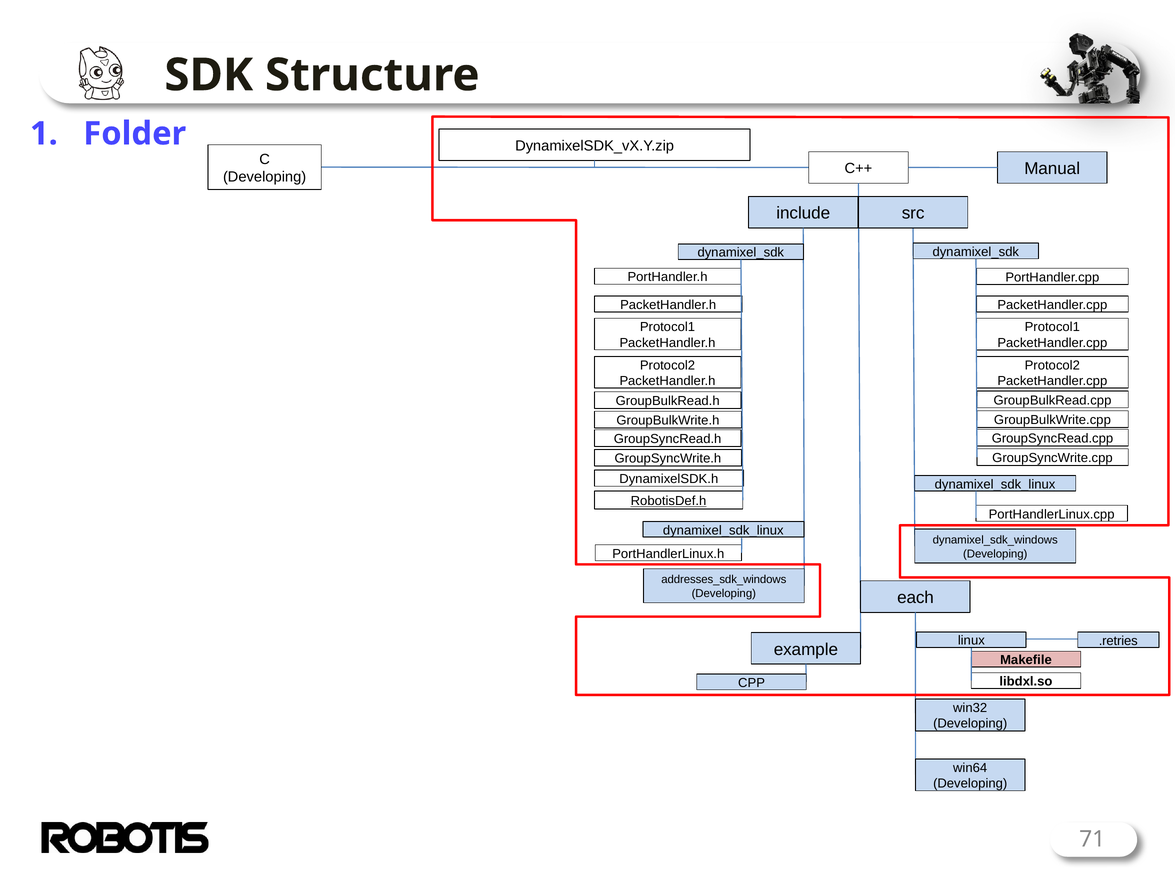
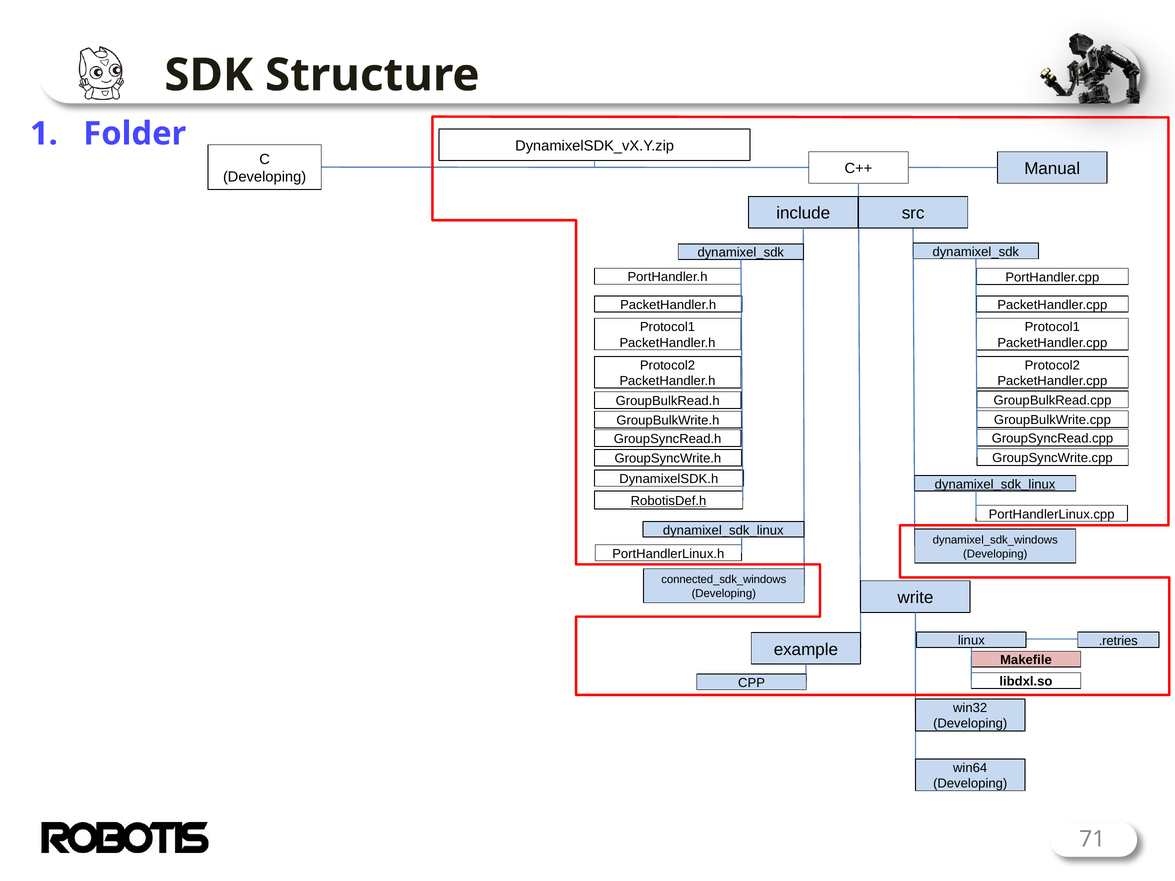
dynamixel_sdk_linux at (995, 484) underline: none -> present
addresses_sdk_windows: addresses_sdk_windows -> connected_sdk_windows
each: each -> write
